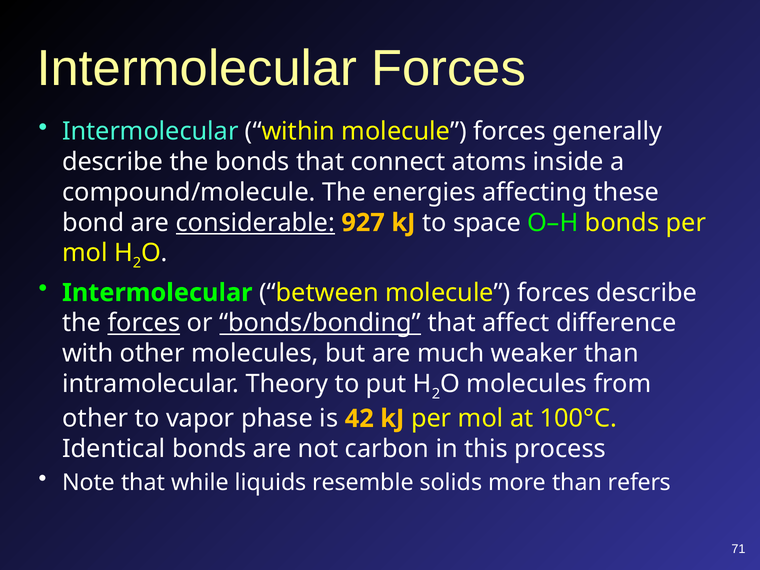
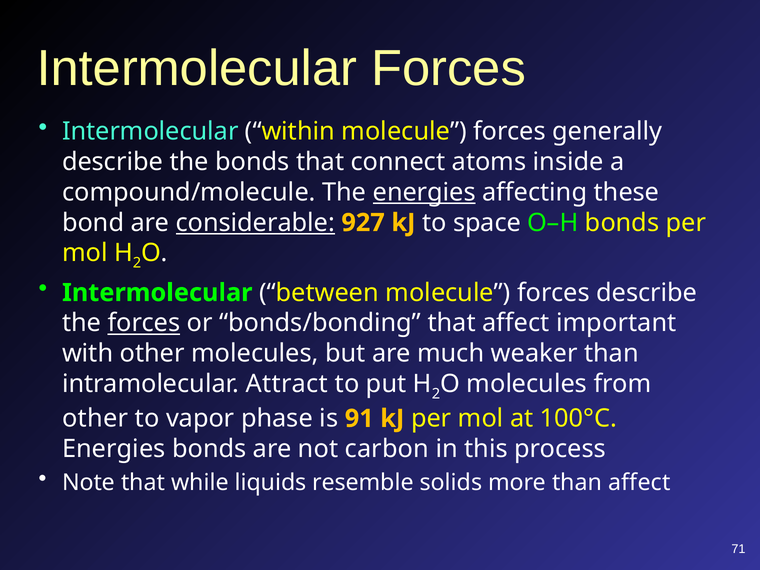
energies at (424, 192) underline: none -> present
bonds/bonding underline: present -> none
difference: difference -> important
Theory: Theory -> Attract
42: 42 -> 91
Identical at (114, 449): Identical -> Energies
than refers: refers -> affect
